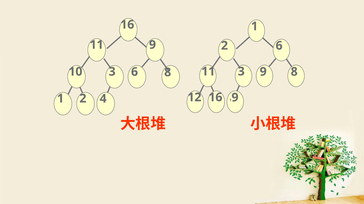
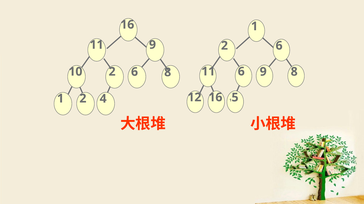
11 3: 3 -> 6
10 3: 3 -> 2
1 9: 9 -> 5
